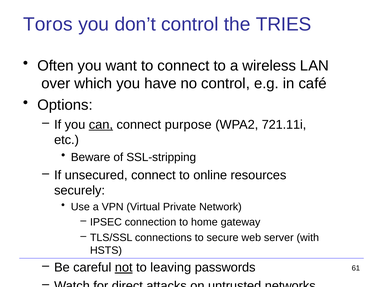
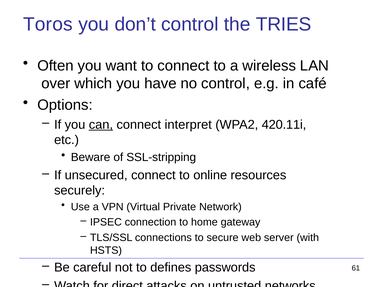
purpose: purpose -> interpret
721.11i: 721.11i -> 420.11i
not underline: present -> none
leaving: leaving -> defines
